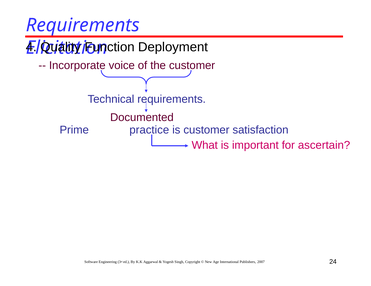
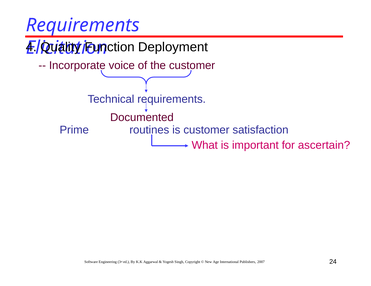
practice: practice -> routines
